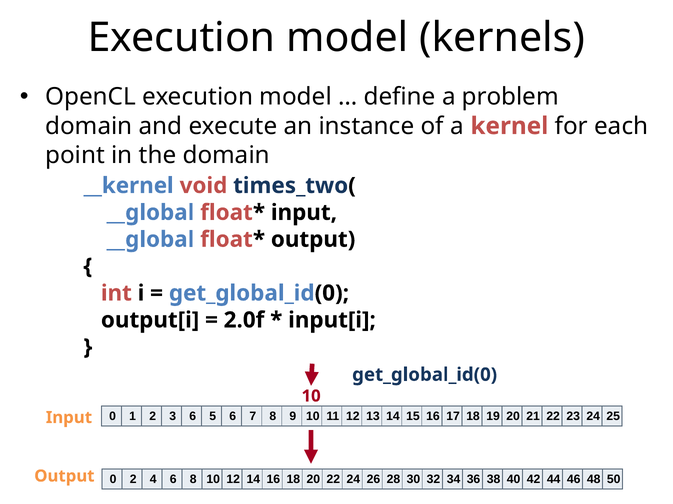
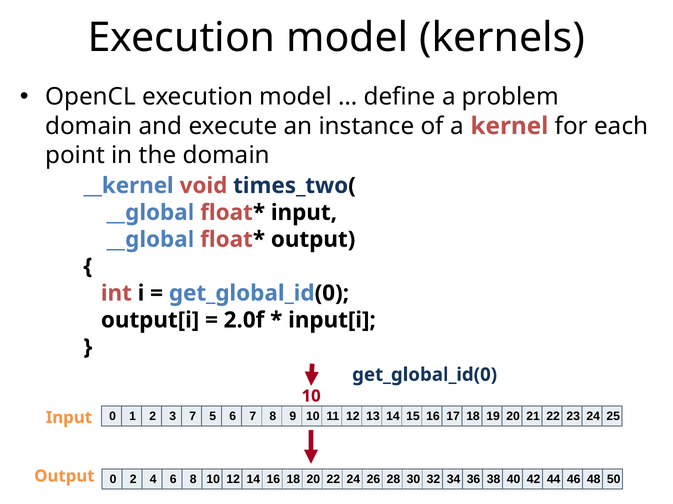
3 6: 6 -> 7
